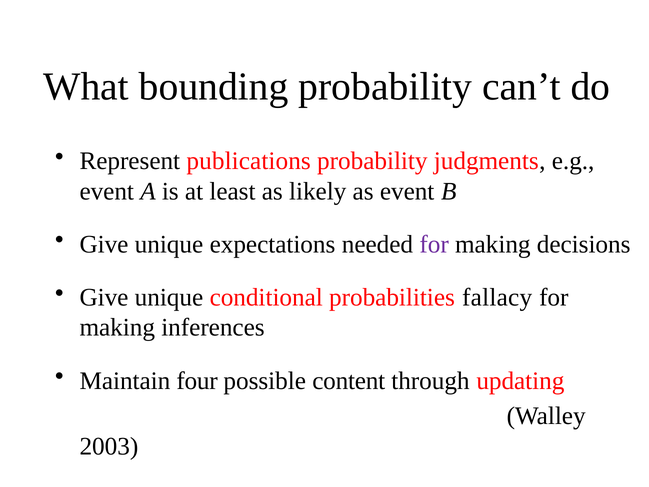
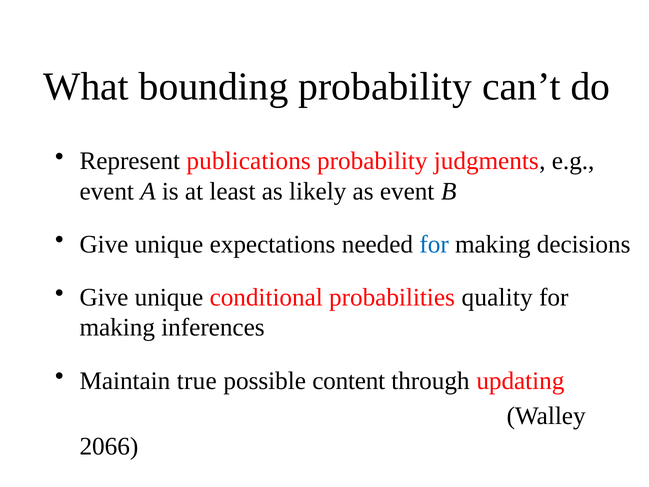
for at (434, 244) colour: purple -> blue
fallacy: fallacy -> quality
four: four -> true
2003: 2003 -> 2066
